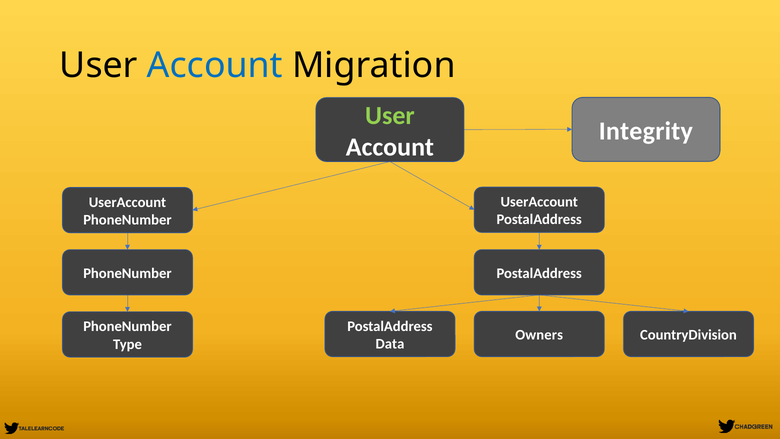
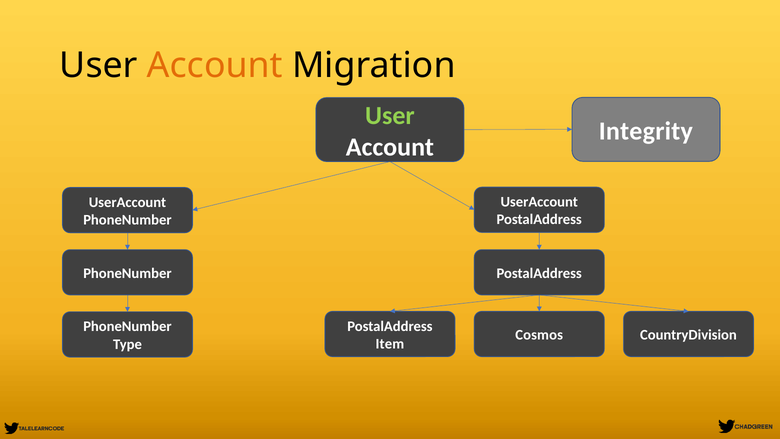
Account at (215, 66) colour: blue -> orange
Owners: Owners -> Cosmos
Data: Data -> Item
